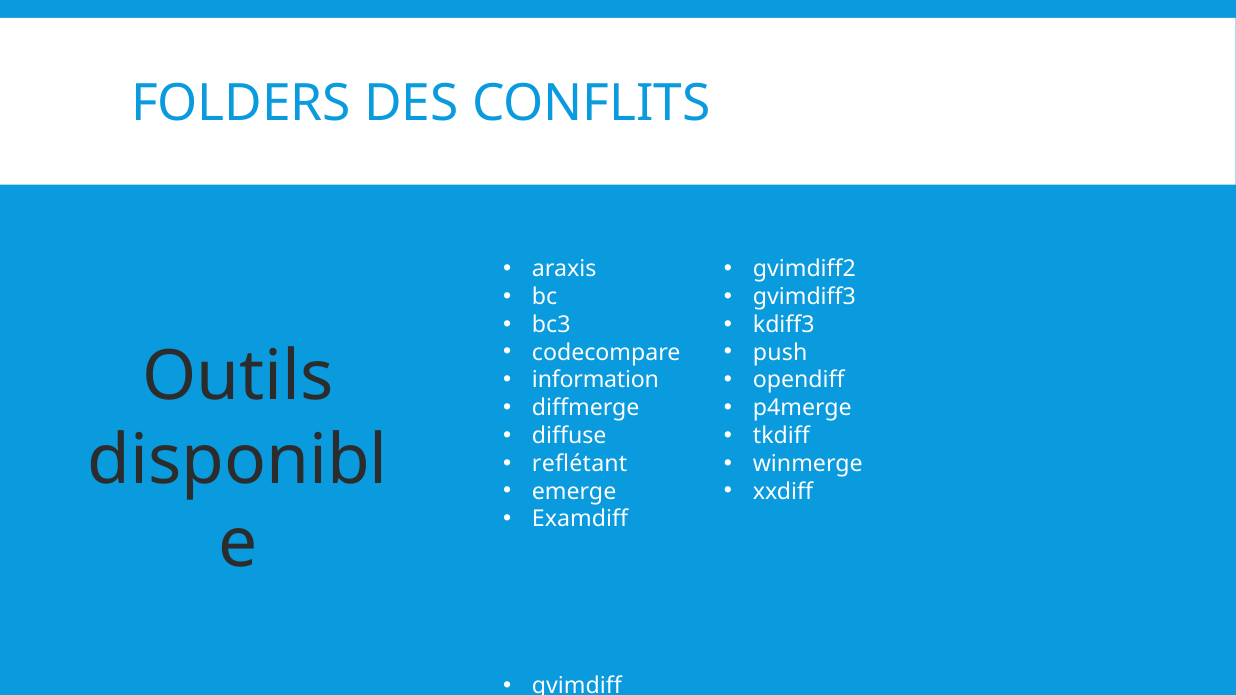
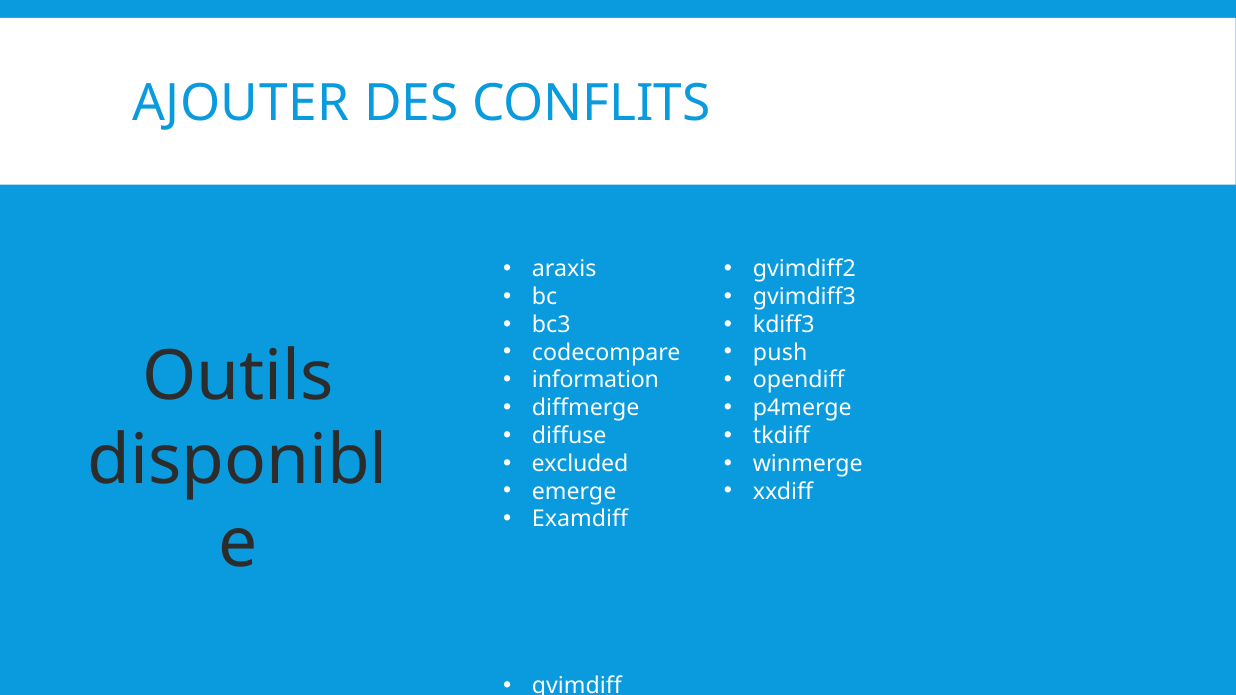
FOLDERS: FOLDERS -> AJOUTER
reflétant: reflétant -> excluded
